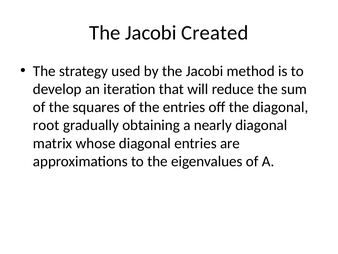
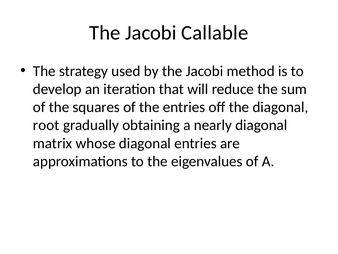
Created: Created -> Callable
